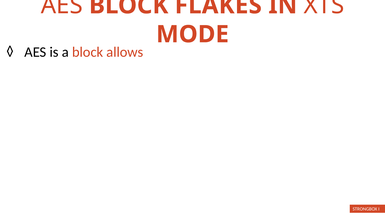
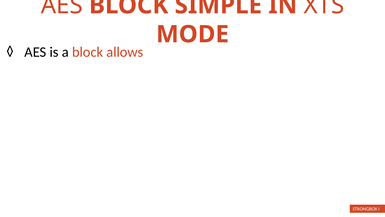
FLAKES: FLAKES -> SIMPLE
